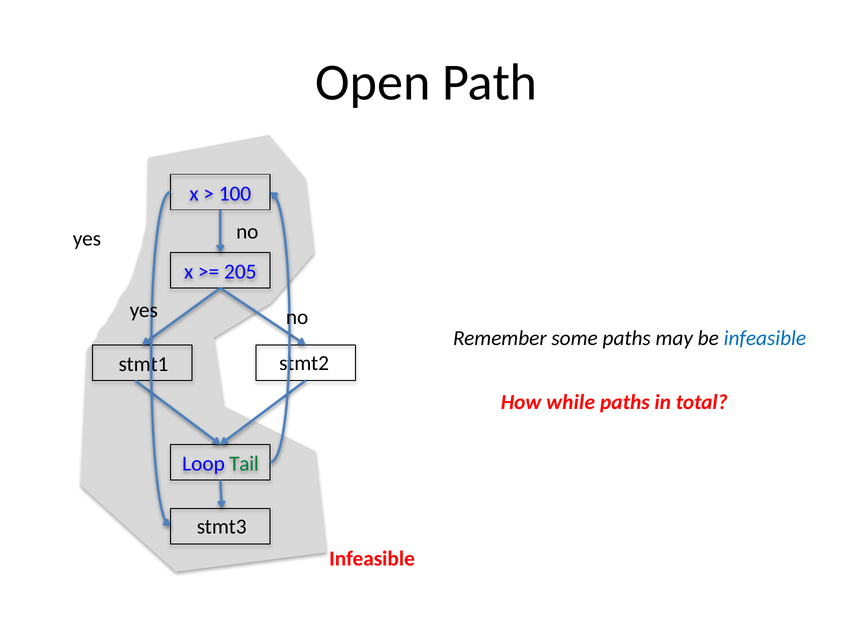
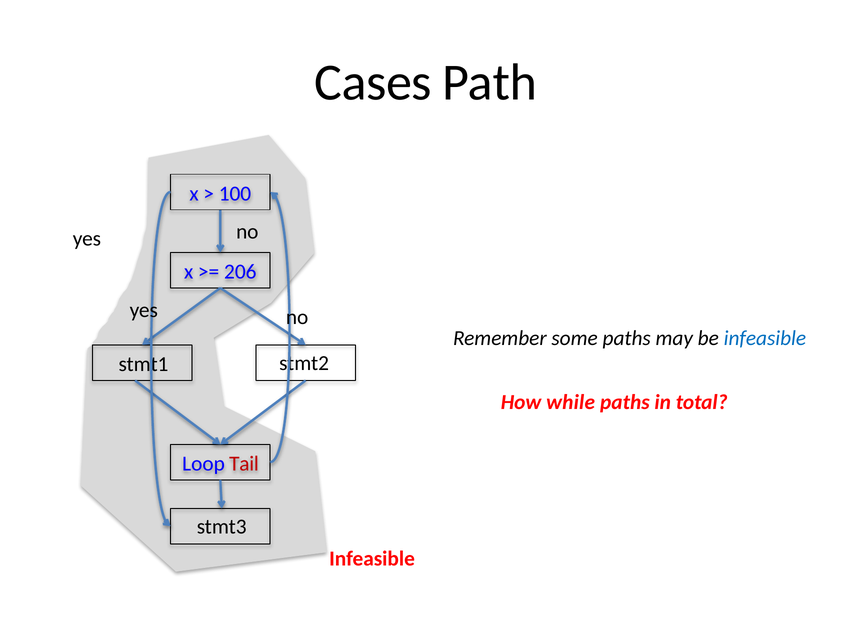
Open: Open -> Cases
205: 205 -> 206
Tail colour: green -> red
